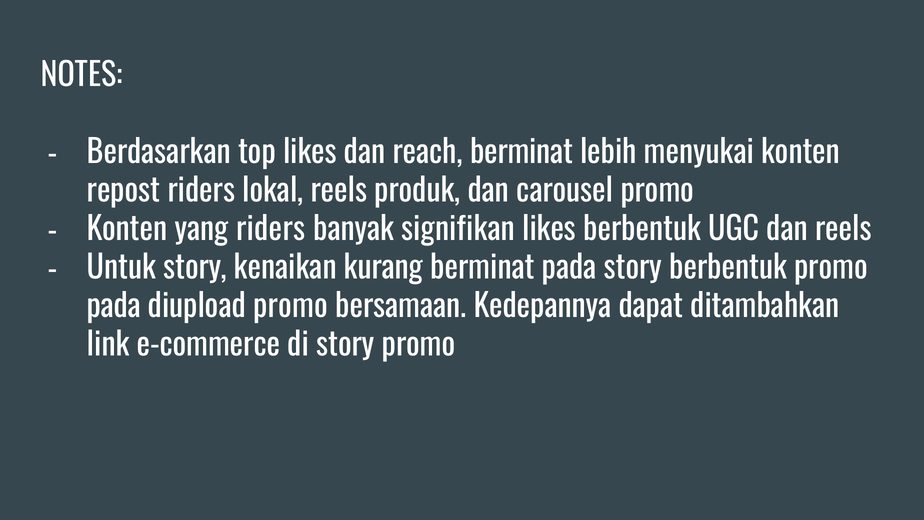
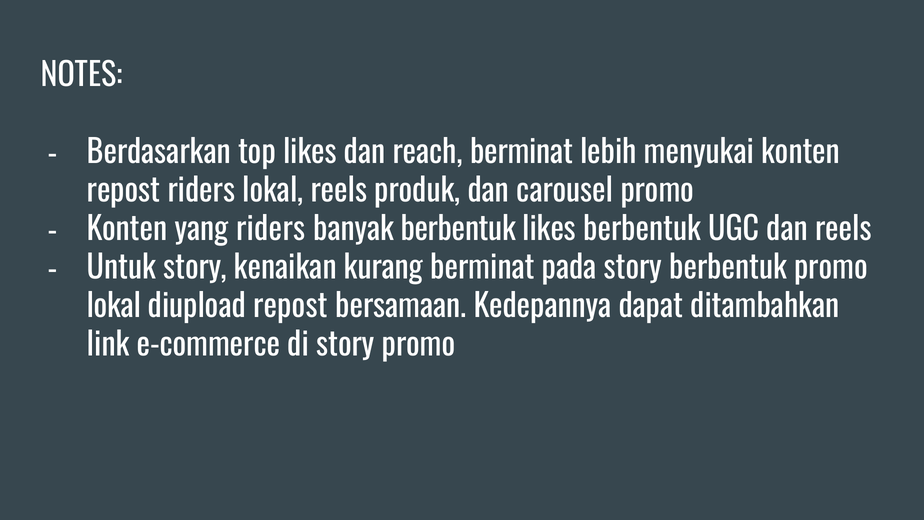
banyak signifikan: signifikan -> berbentuk
pada at (114, 307): pada -> lokal
diupload promo: promo -> repost
